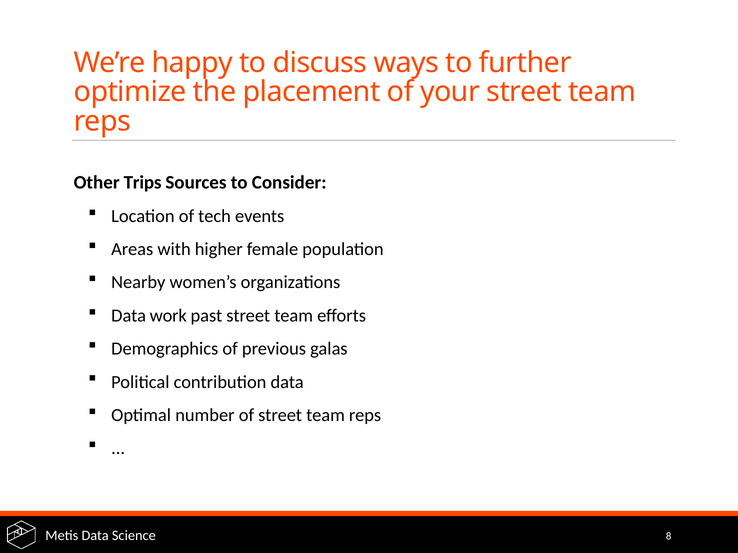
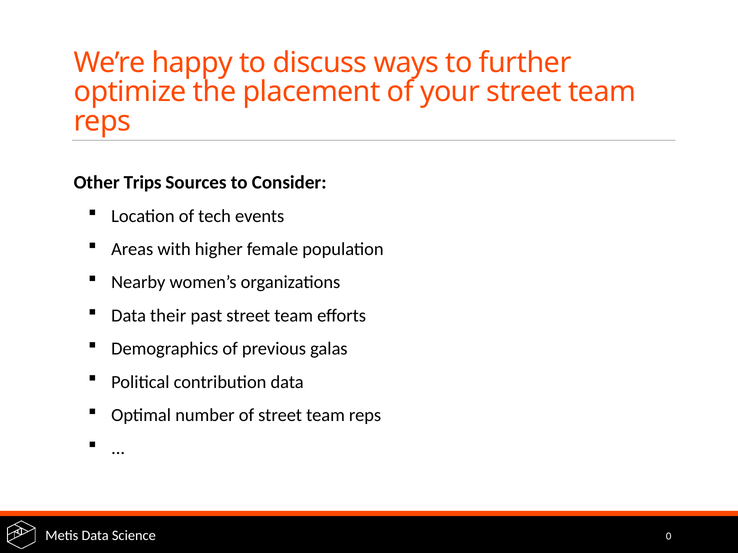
work: work -> their
8: 8 -> 0
